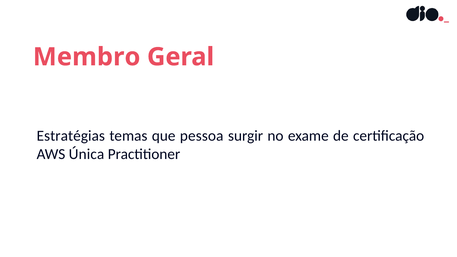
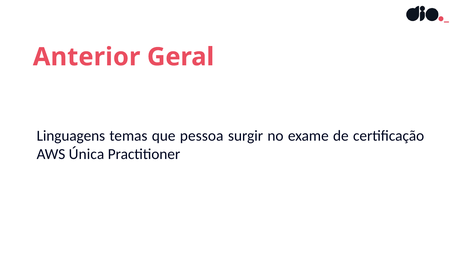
Membro: Membro -> Anterior
Estratégias: Estratégias -> Linguagens
